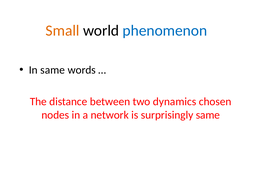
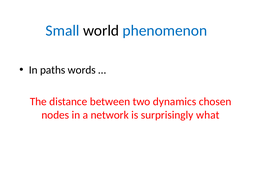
Small colour: orange -> blue
In same: same -> paths
surprisingly same: same -> what
